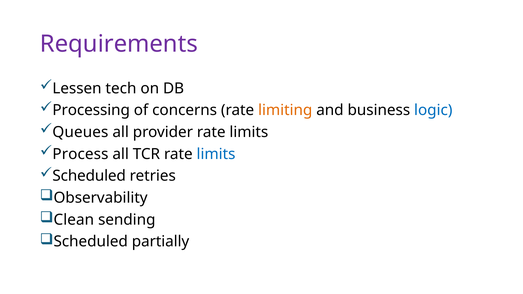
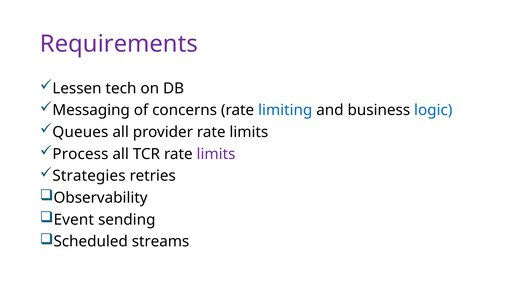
Processing: Processing -> Messaging
limiting colour: orange -> blue
limits at (216, 154) colour: blue -> purple
Scheduled at (89, 176): Scheduled -> Strategies
Clean: Clean -> Event
partially: partially -> streams
